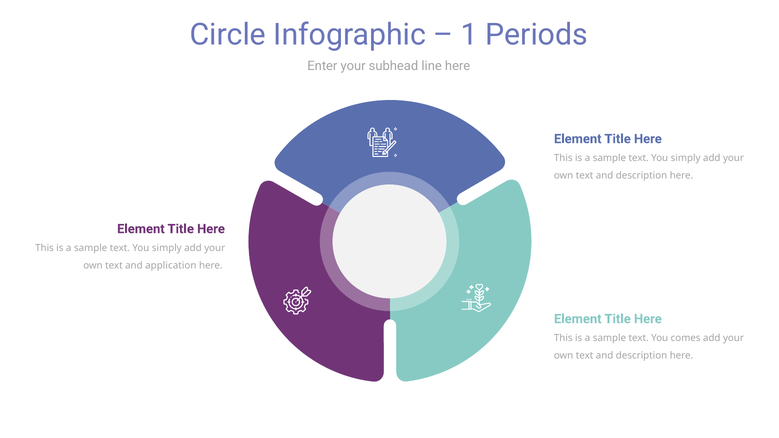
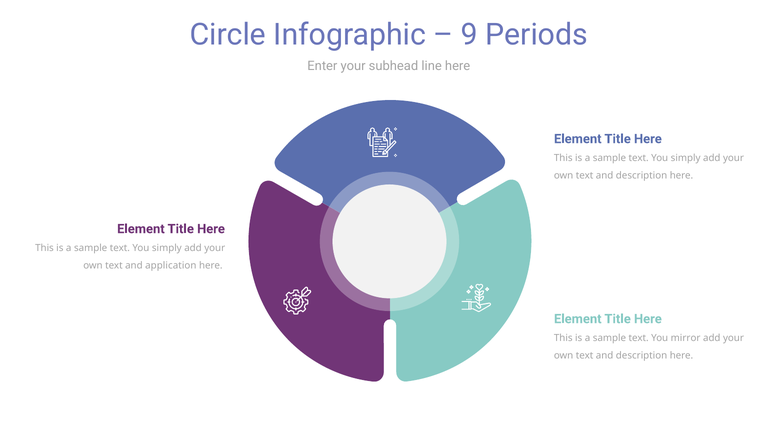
1: 1 -> 9
comes: comes -> mirror
